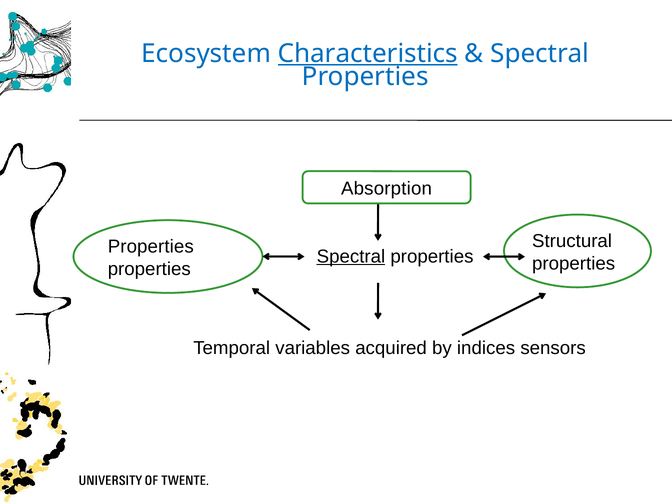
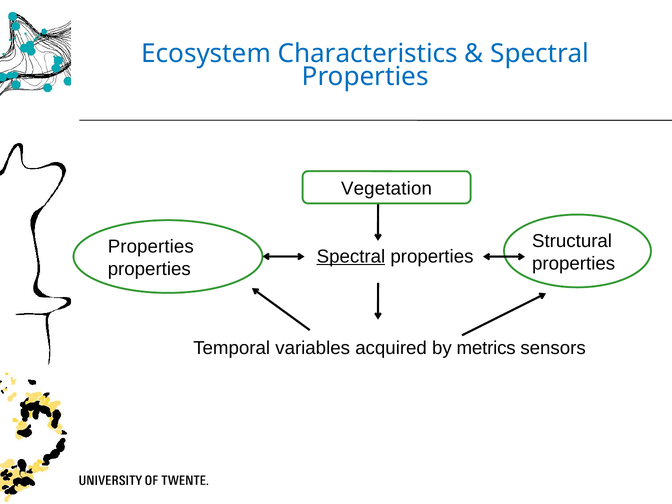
Characteristics underline: present -> none
Absorption: Absorption -> Vegetation
indices: indices -> metrics
